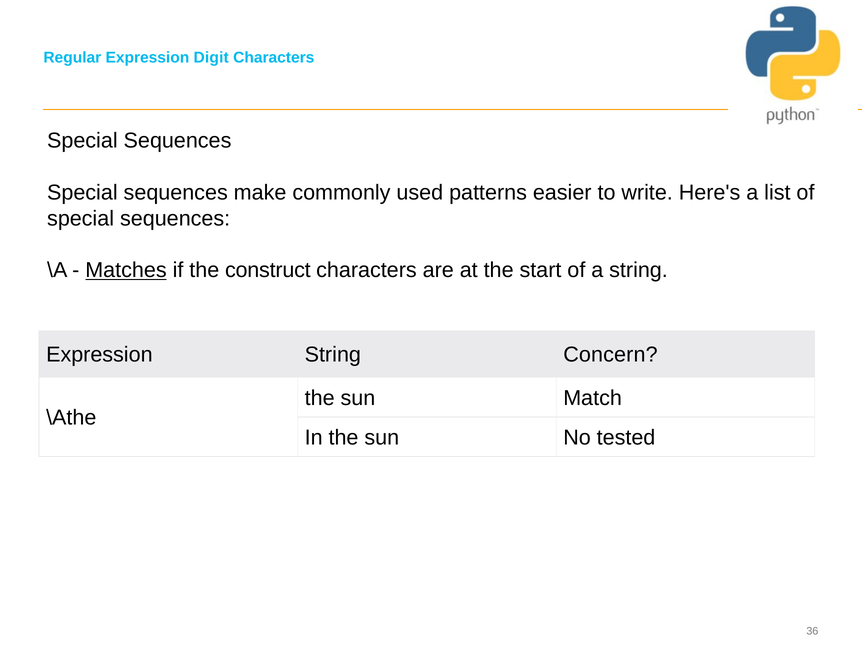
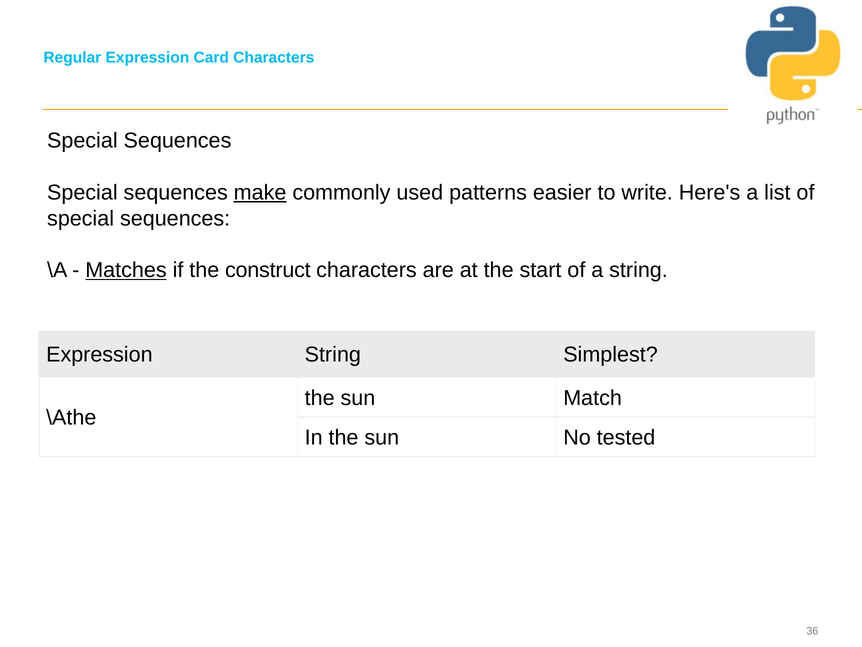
Digit: Digit -> Card
make underline: none -> present
Concern: Concern -> Simplest
